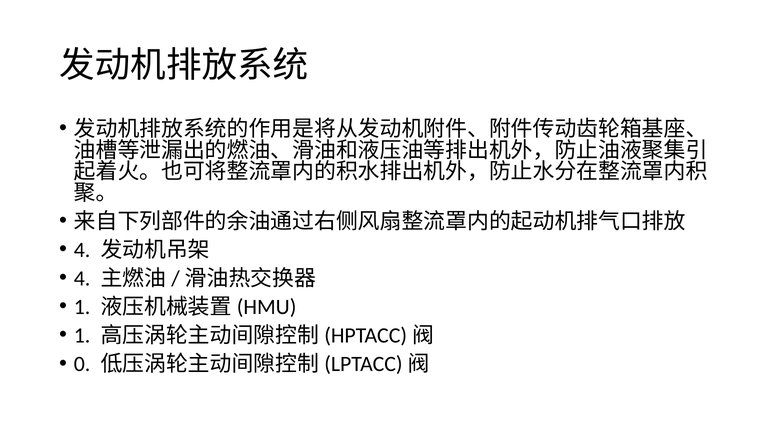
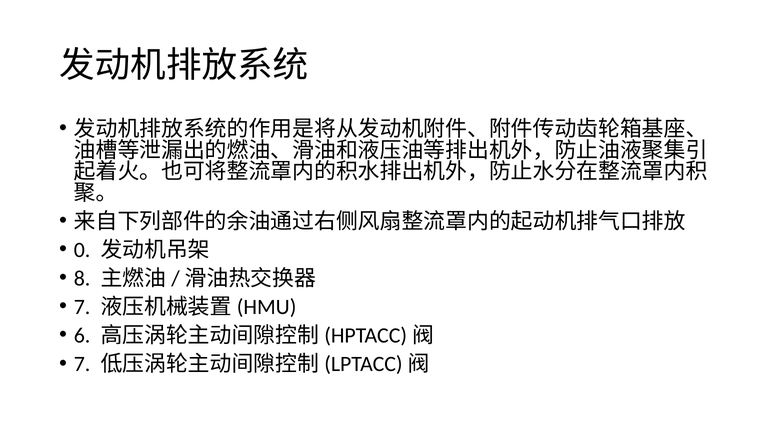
4 at (82, 250): 4 -> 0
4 at (82, 278): 4 -> 8
1 at (82, 307): 1 -> 7
1 at (82, 336): 1 -> 6
0 at (82, 364): 0 -> 7
